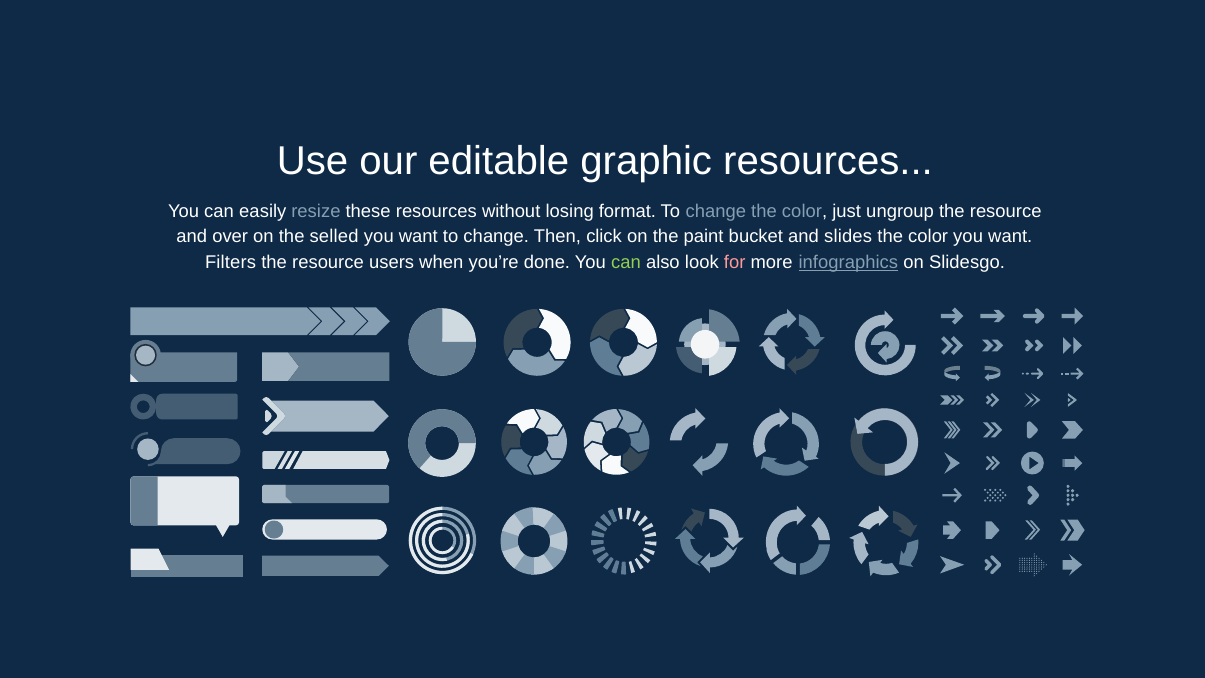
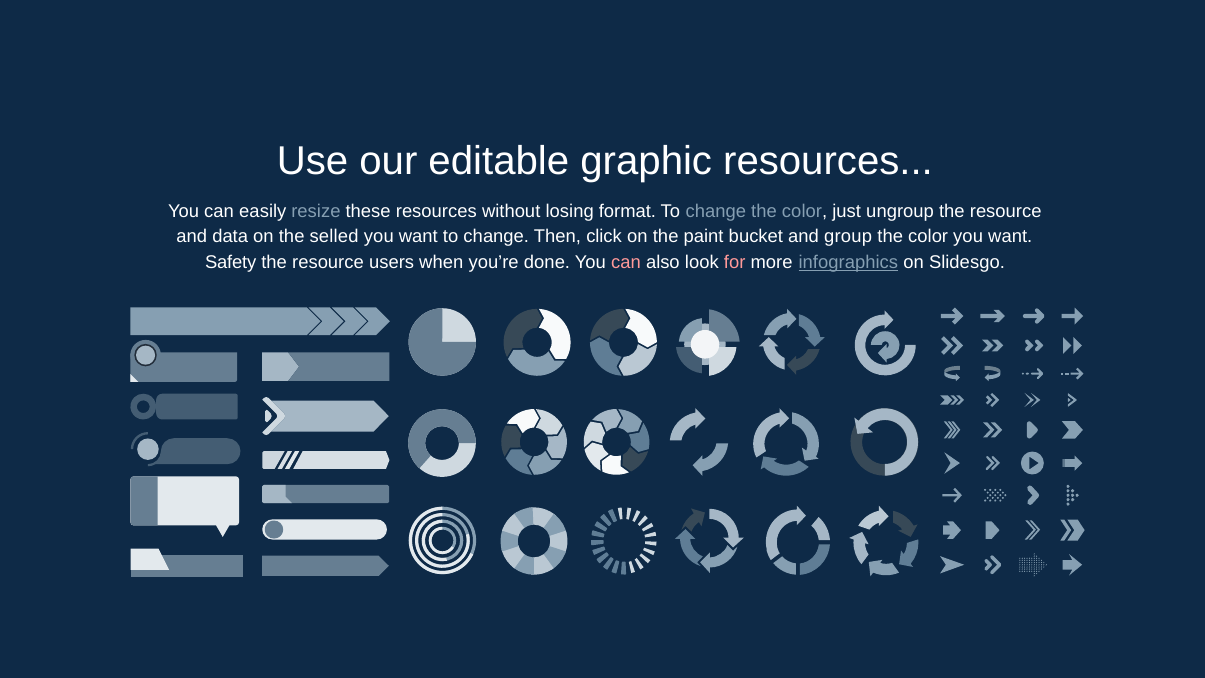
over: over -> data
slides: slides -> group
Filters: Filters -> Safety
can at (626, 262) colour: light green -> pink
